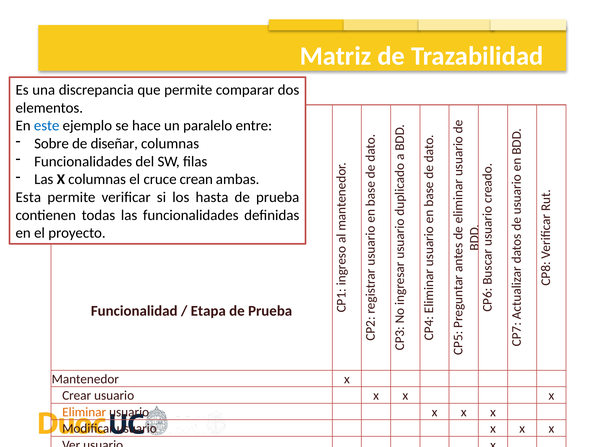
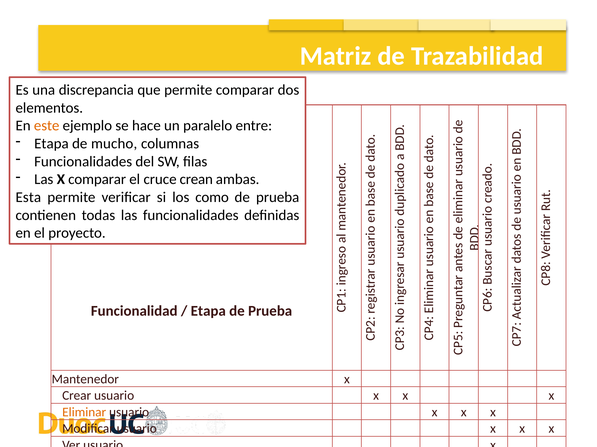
este colour: blue -> orange
Sobre at (52, 144): Sobre -> Etapa
diseñar: diseñar -> mucho
X columnas: columnas -> comparar
hasta: hasta -> como
